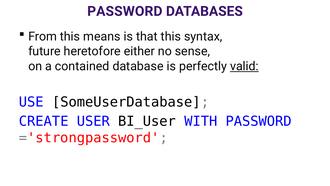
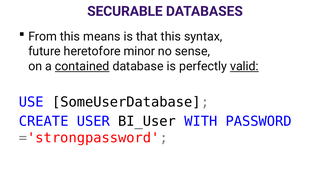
PASSWORD at (125, 11): PASSWORD -> SECURABLE
either: either -> minor
contained underline: none -> present
